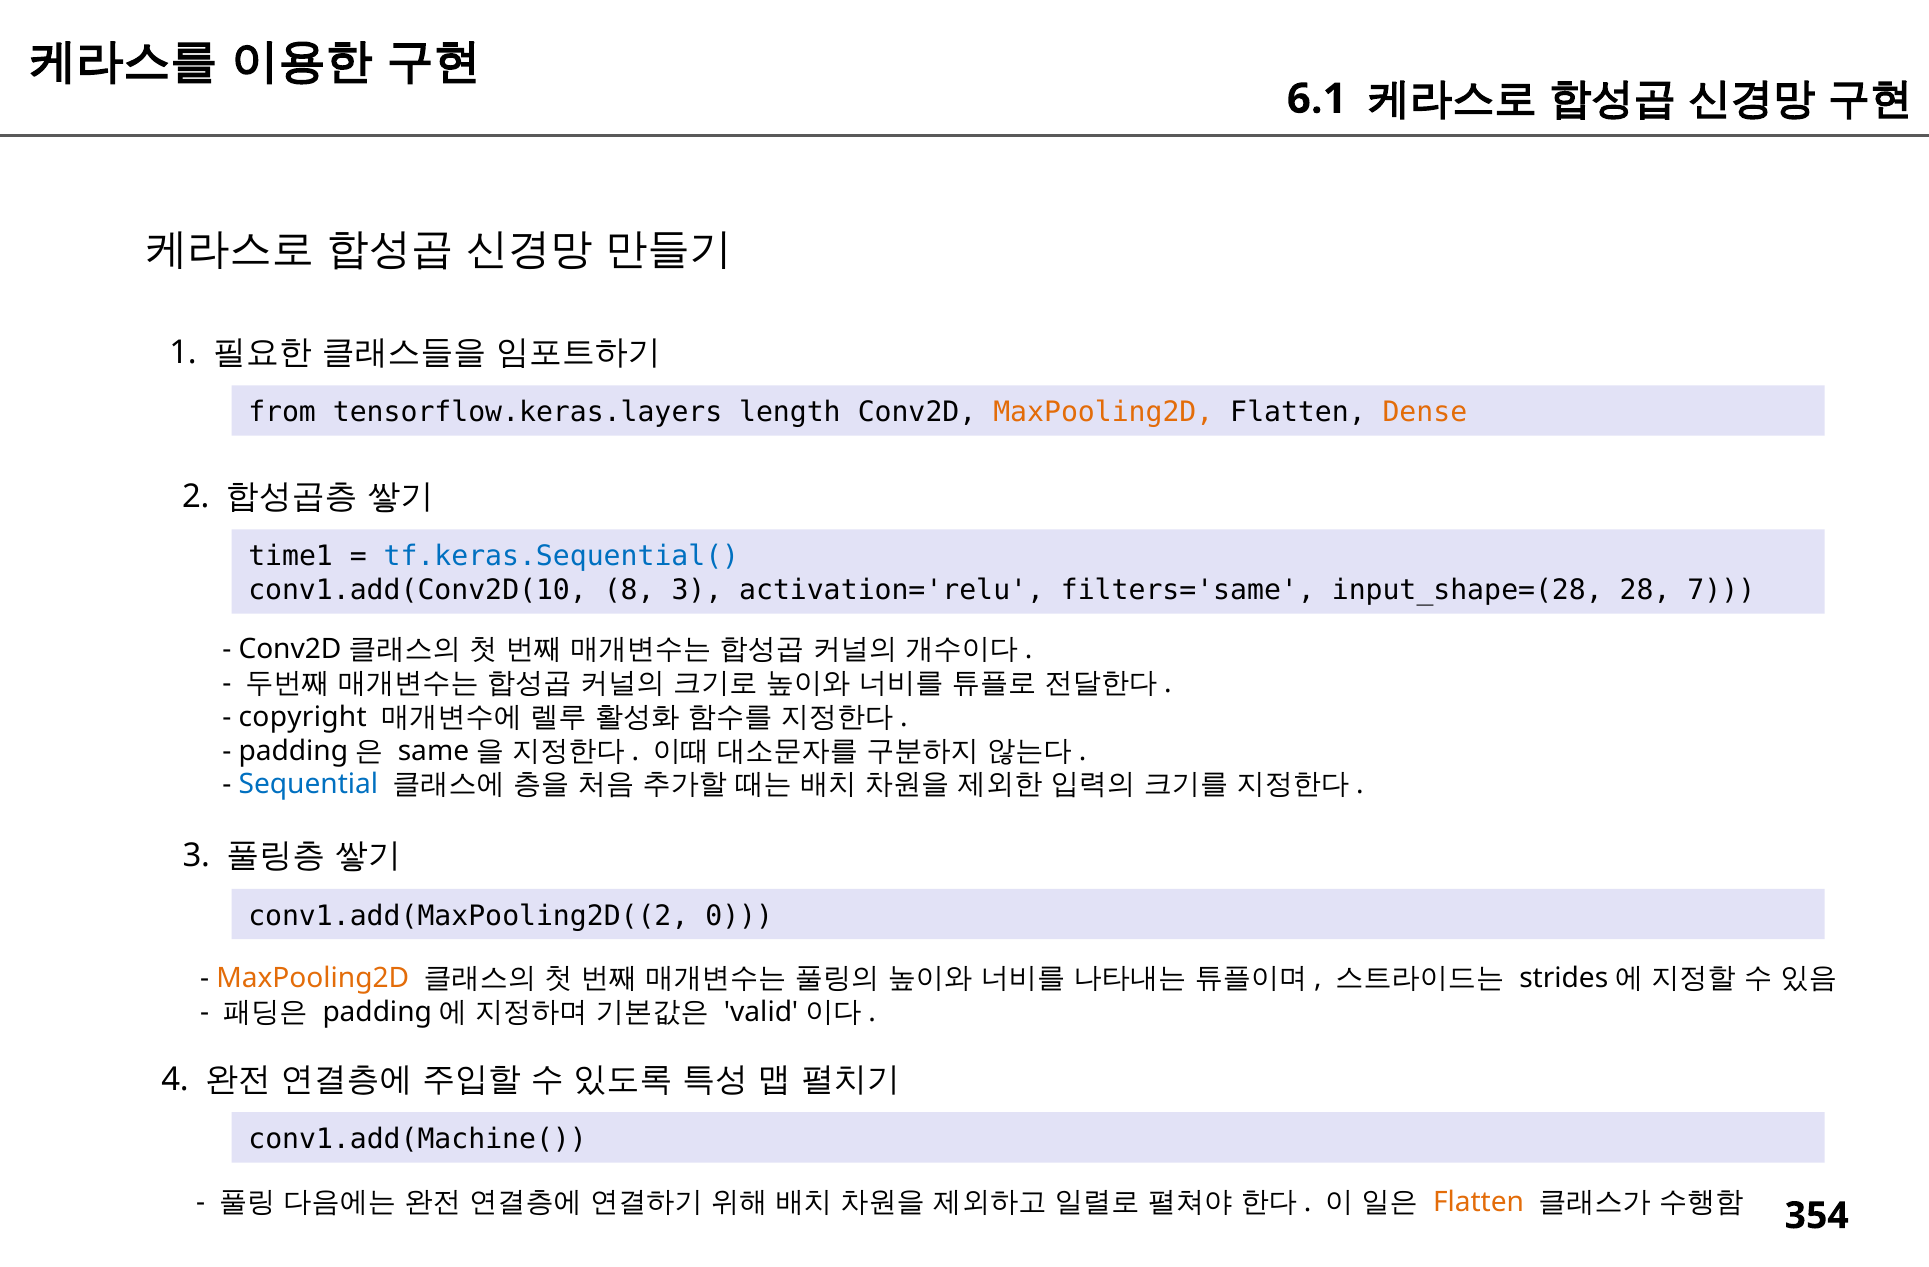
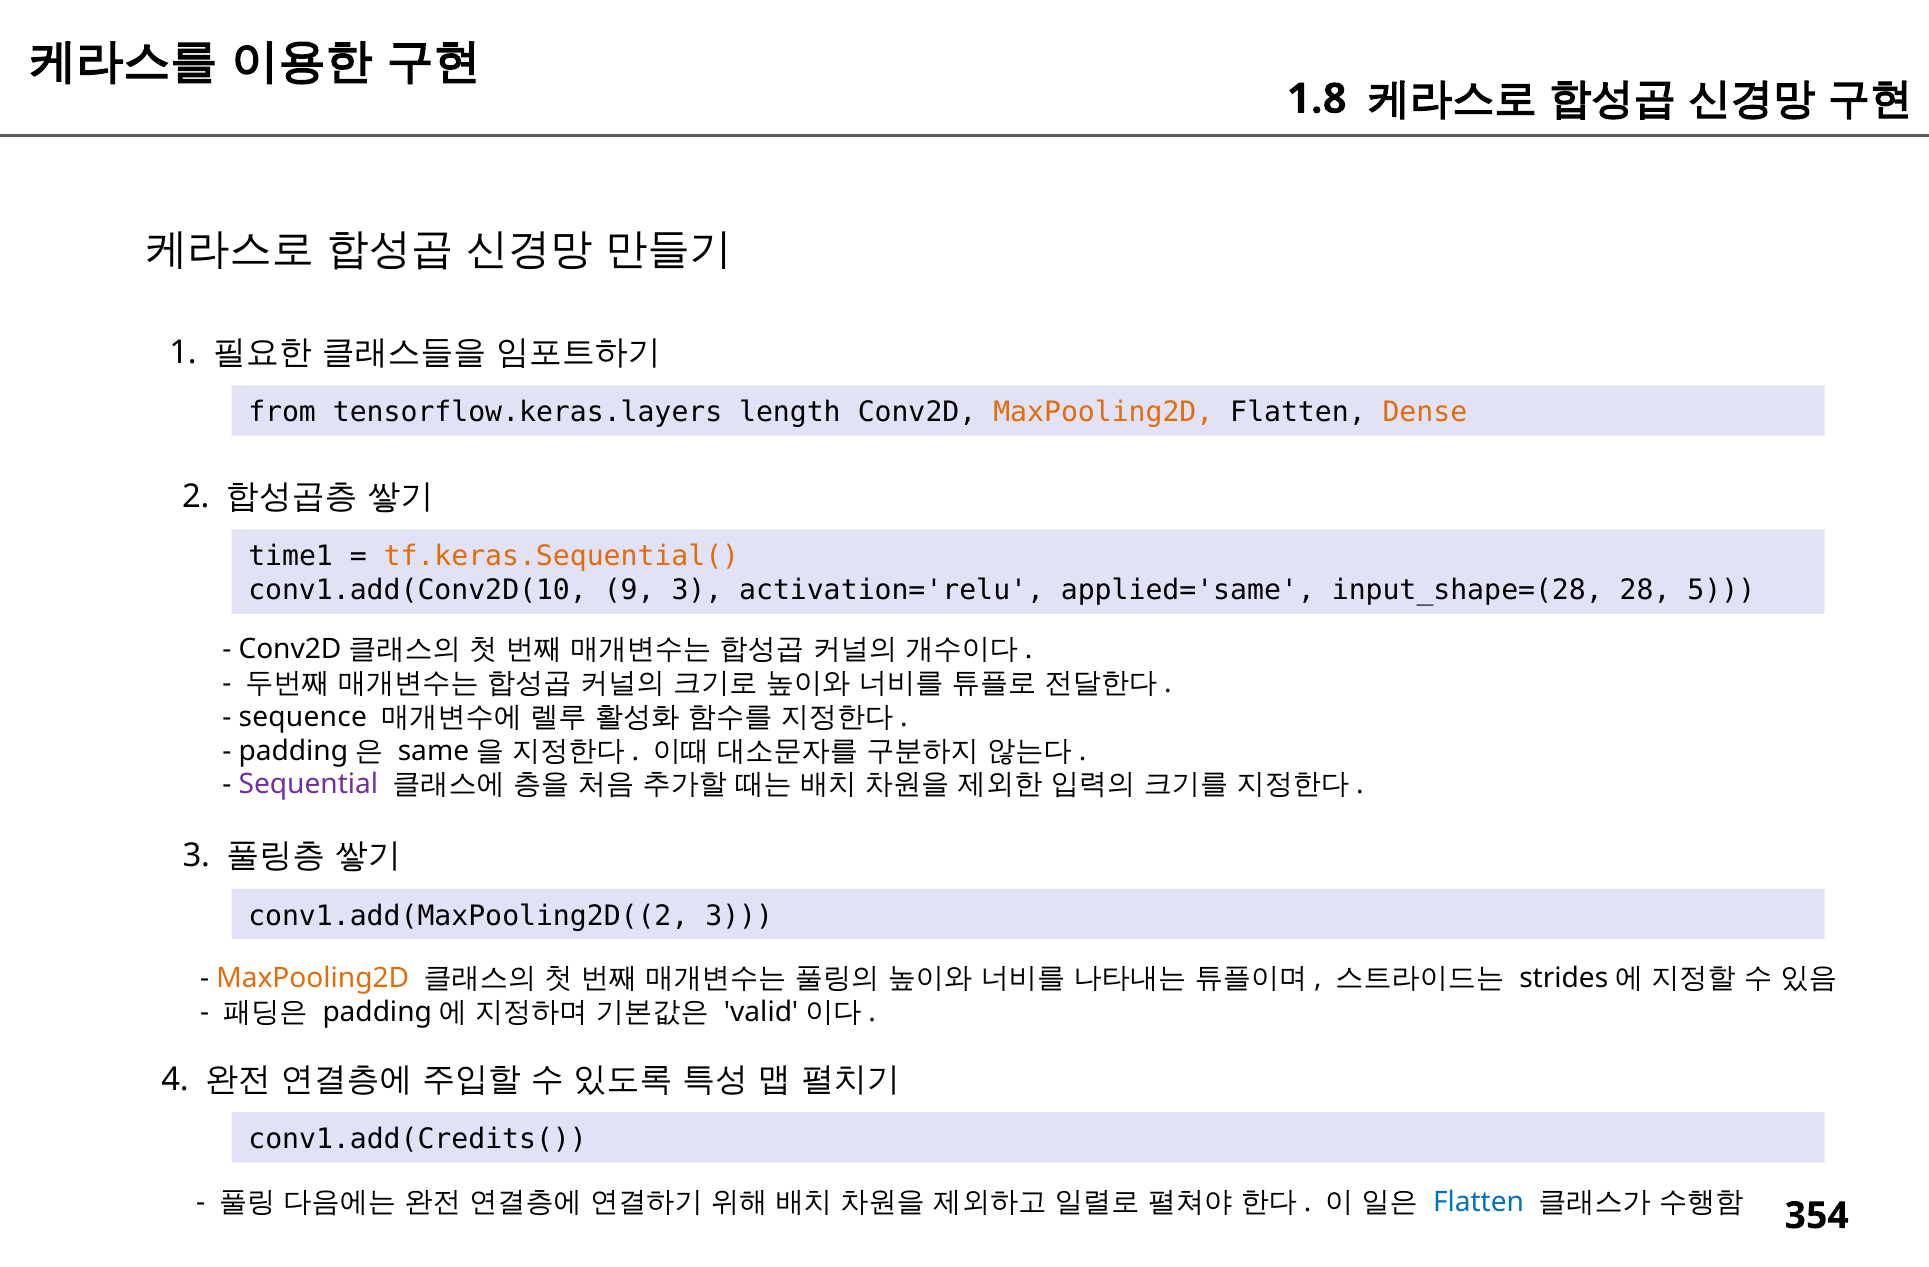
6.1: 6.1 -> 1.8
tf.keras.Sequential( colour: blue -> orange
8: 8 -> 9
filters='same: filters='same -> applied='same
7: 7 -> 5
copyright: copyright -> sequence
Sequential colour: blue -> purple
conv1.add(MaxPooling2D((2 0: 0 -> 3
conv1.add(Machine(: conv1.add(Machine( -> conv1.add(Credits(
Flatten at (1479, 1202) colour: orange -> blue
